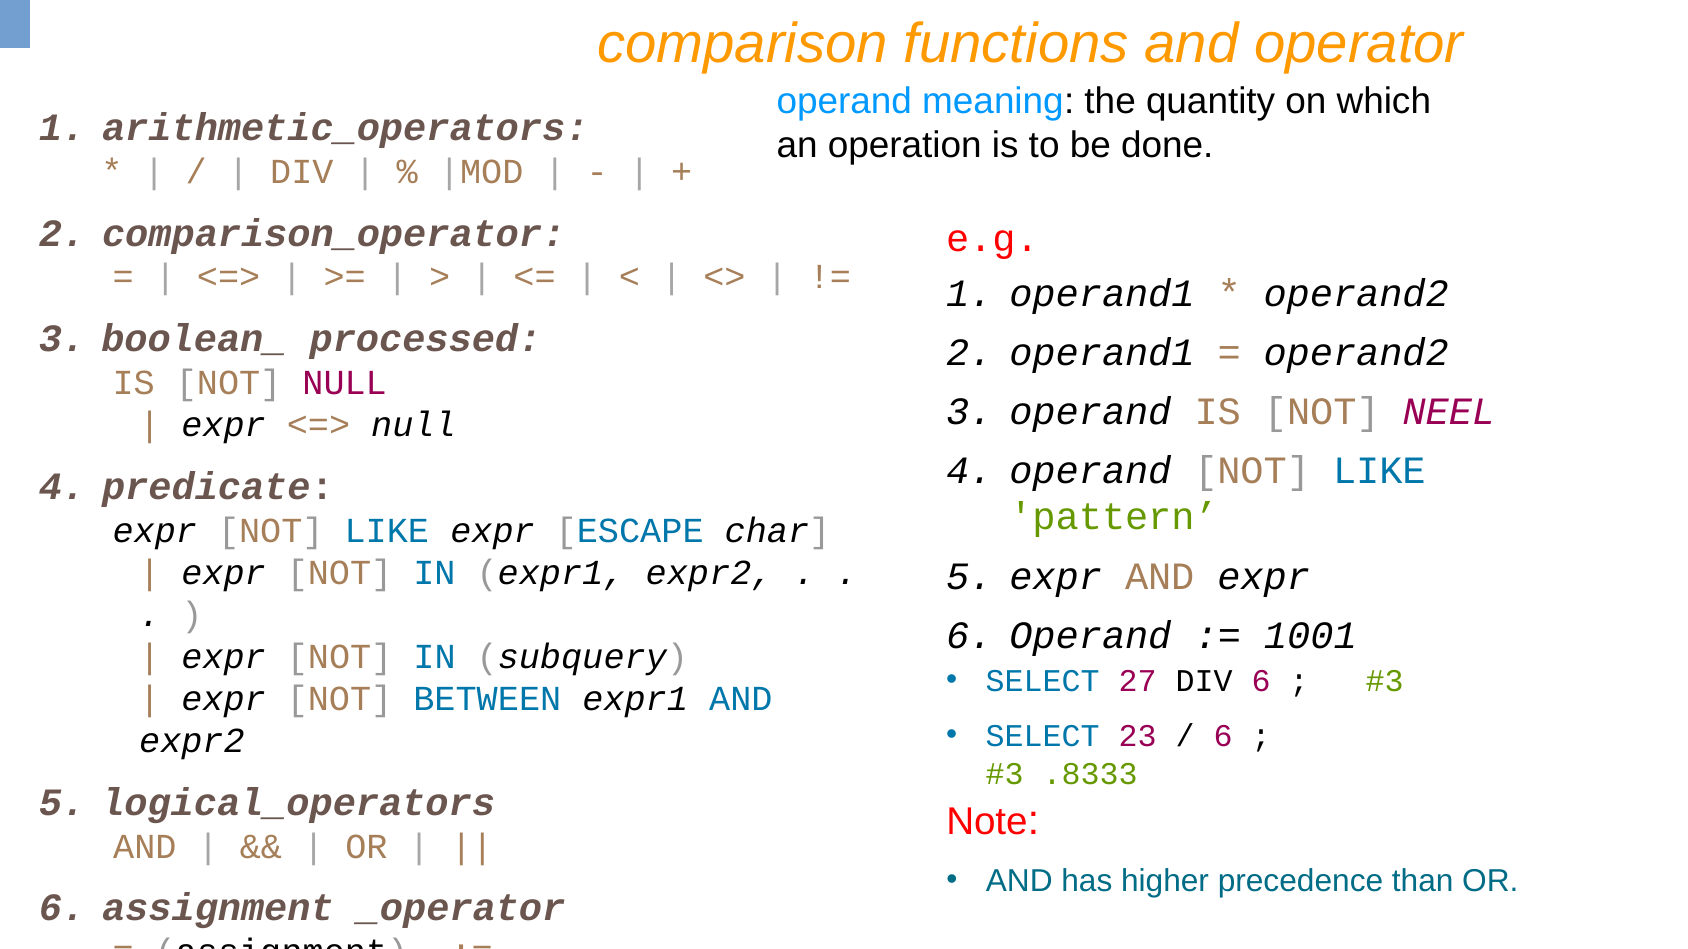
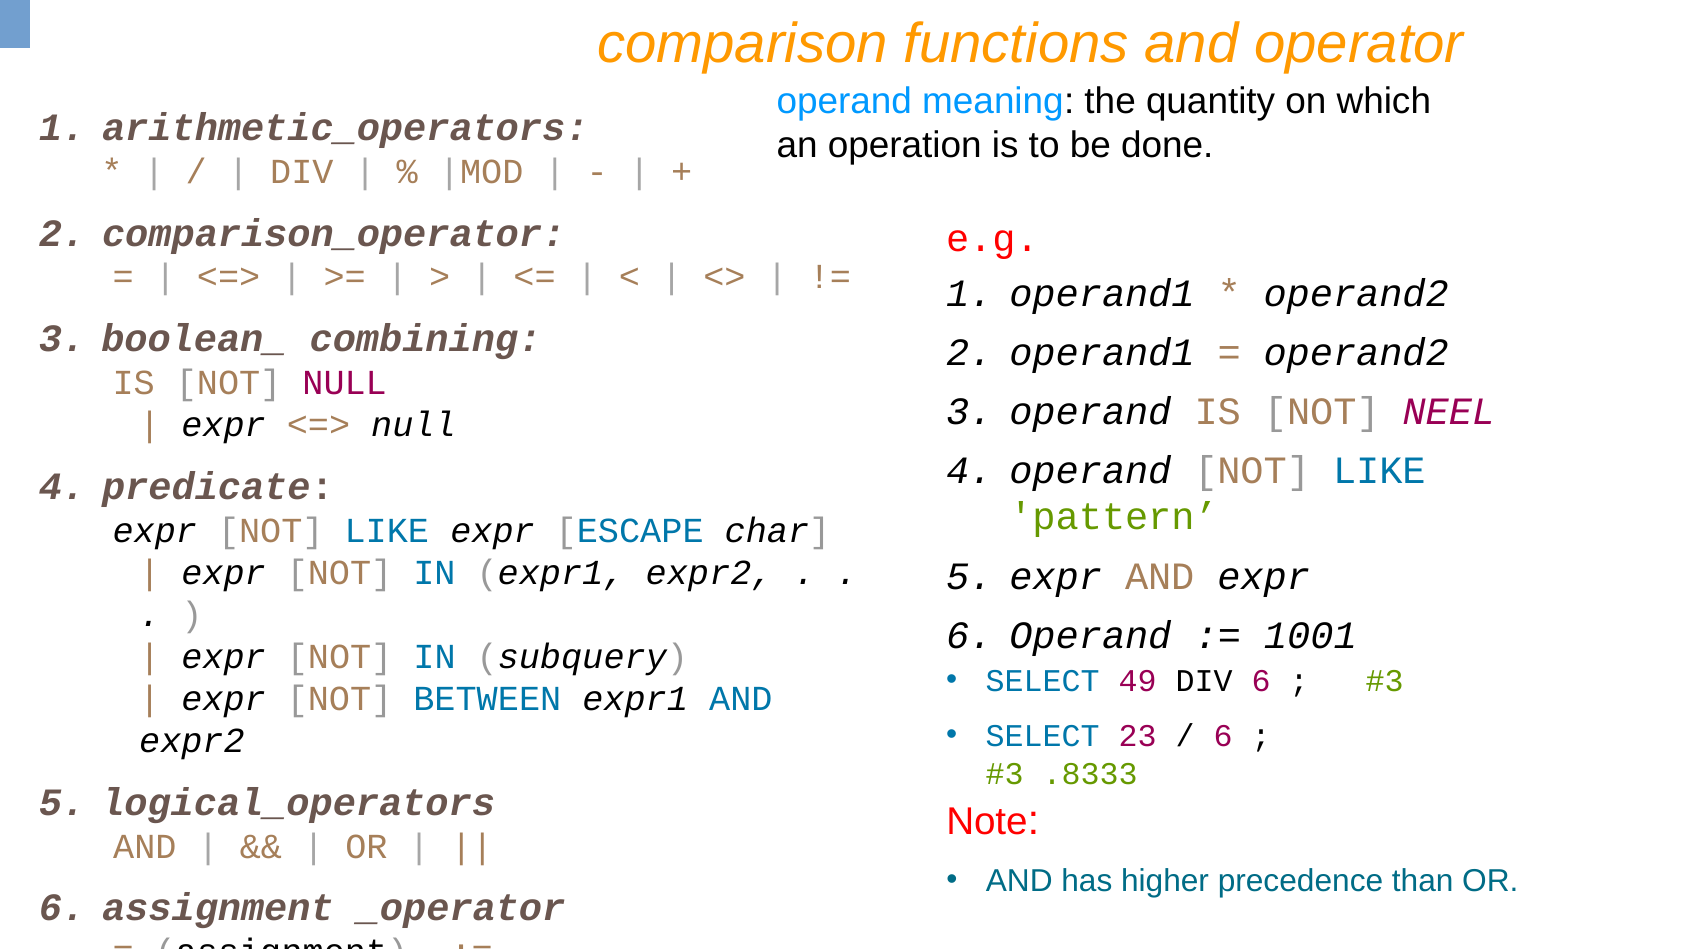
processed: processed -> combining
27: 27 -> 49
